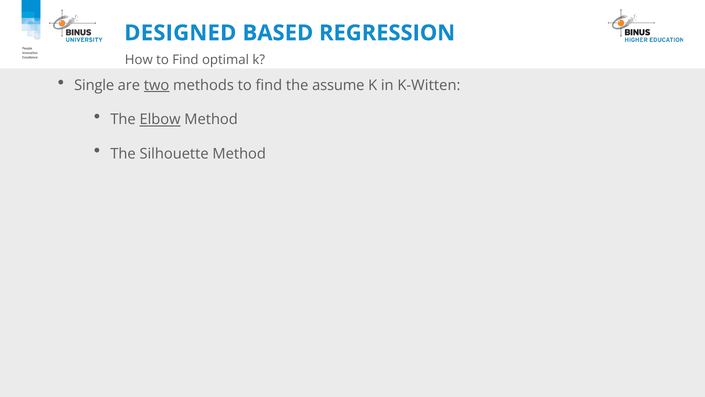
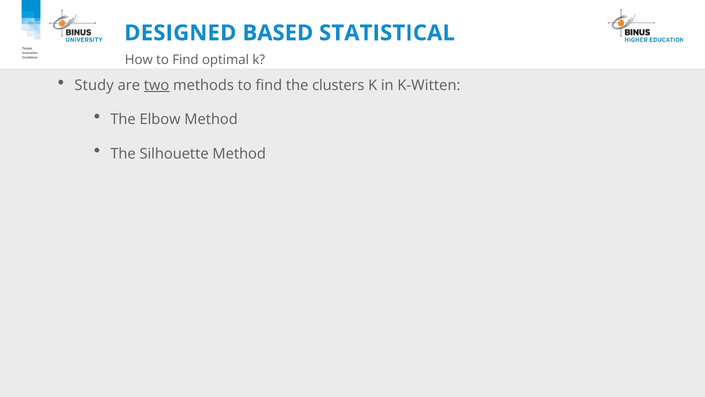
REGRESSION: REGRESSION -> STATISTICAL
Single: Single -> Study
assume: assume -> clusters
Elbow underline: present -> none
